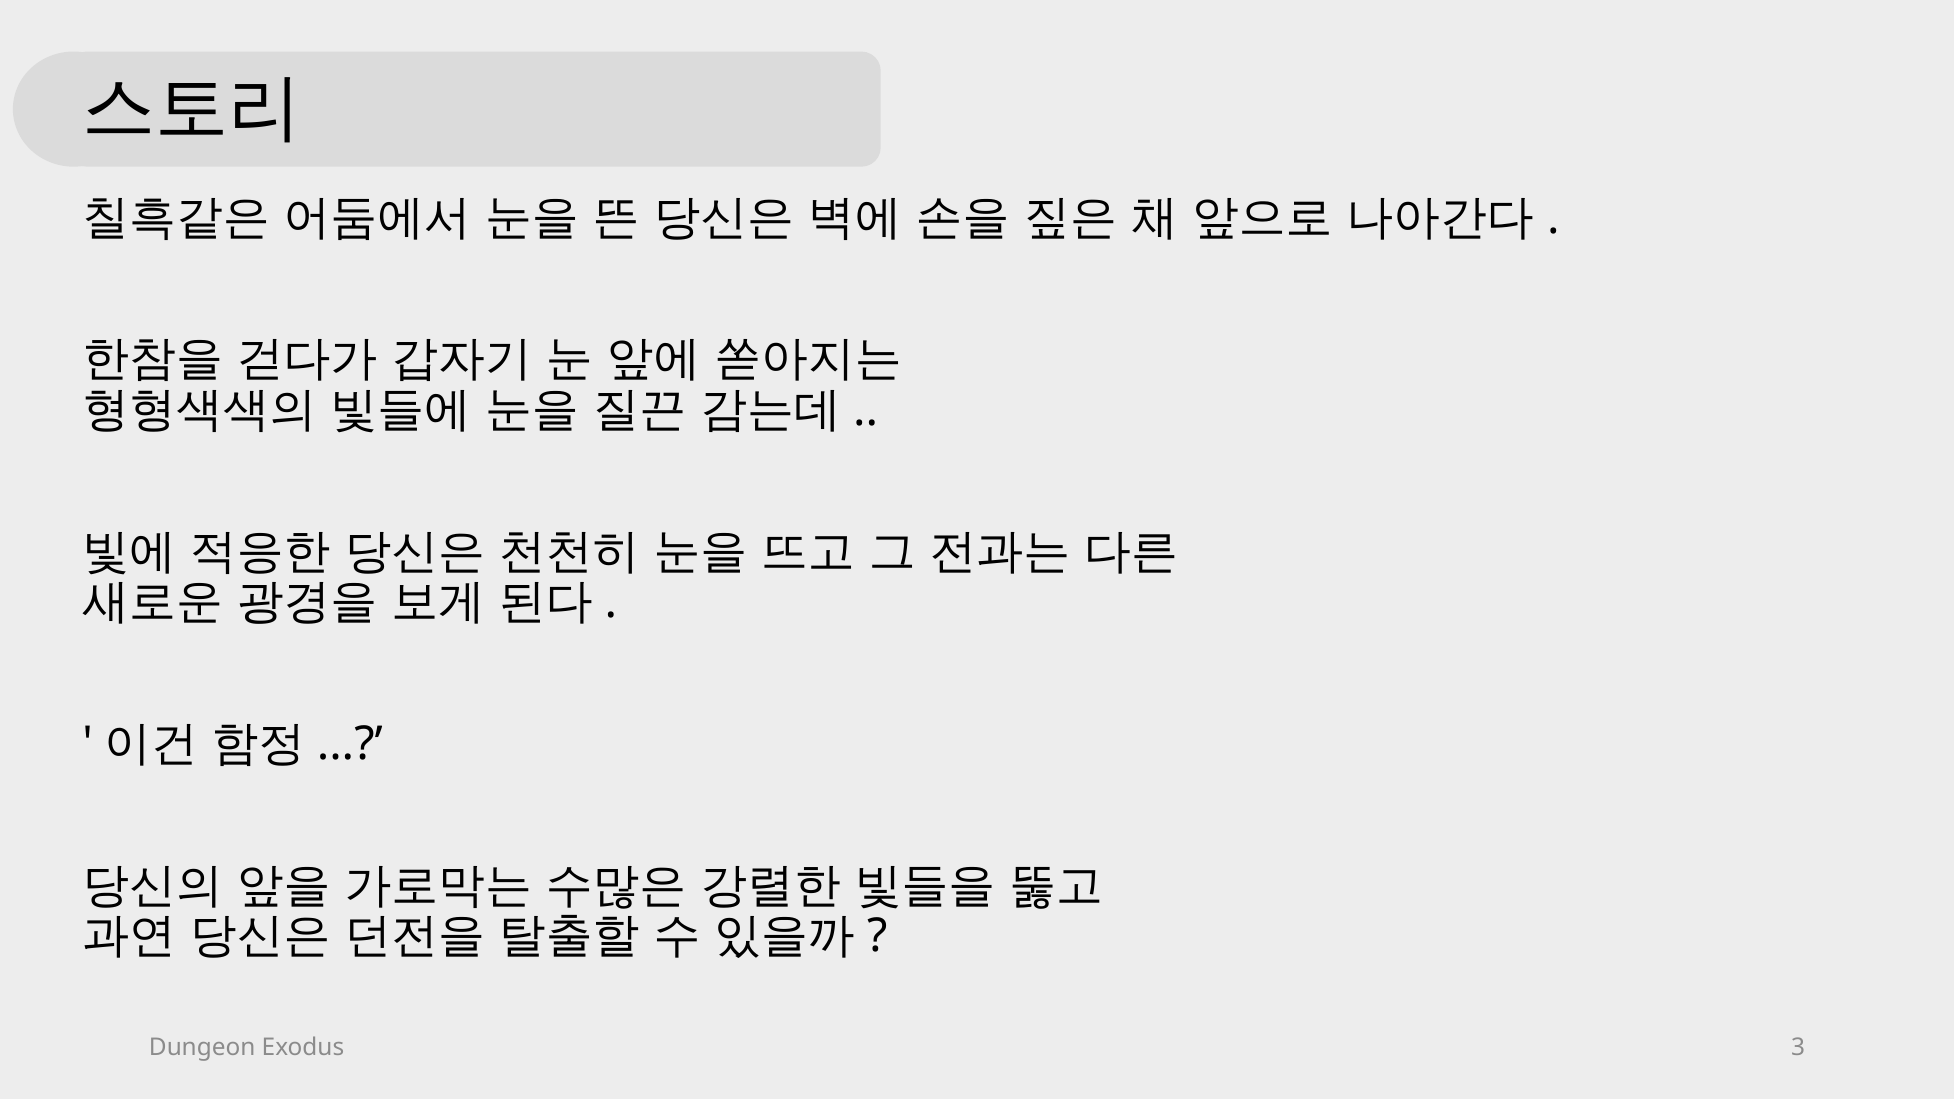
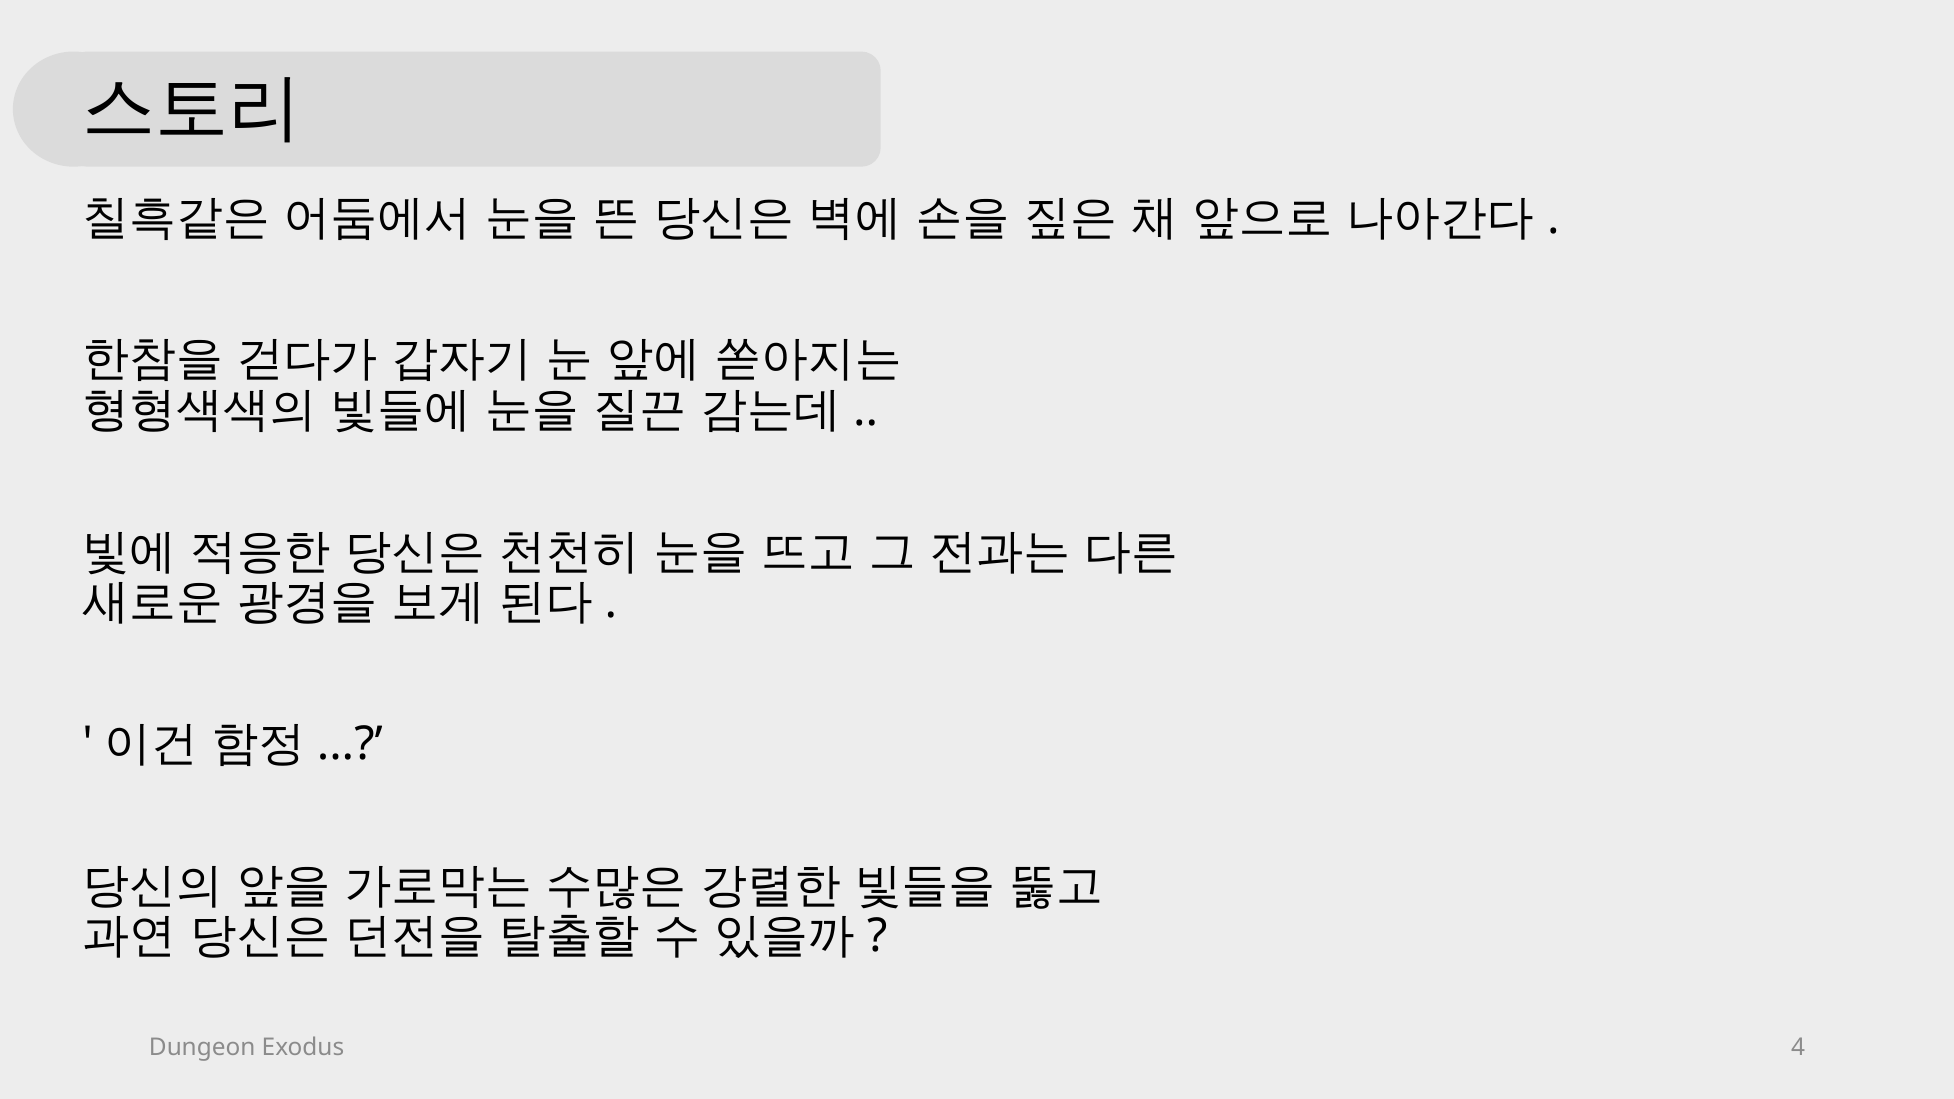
3: 3 -> 4
